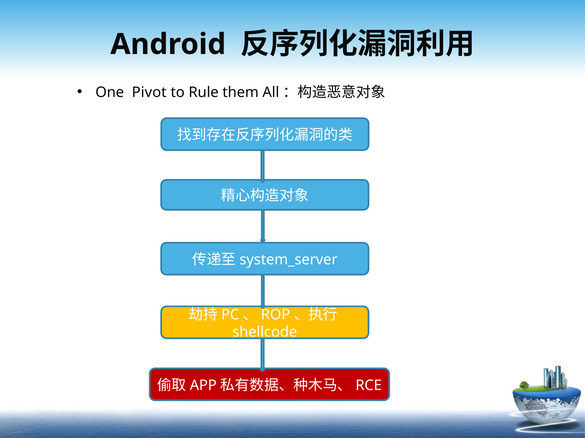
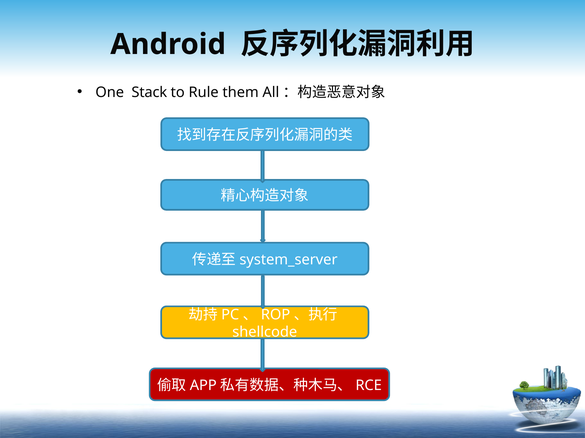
Pivot: Pivot -> Stack
